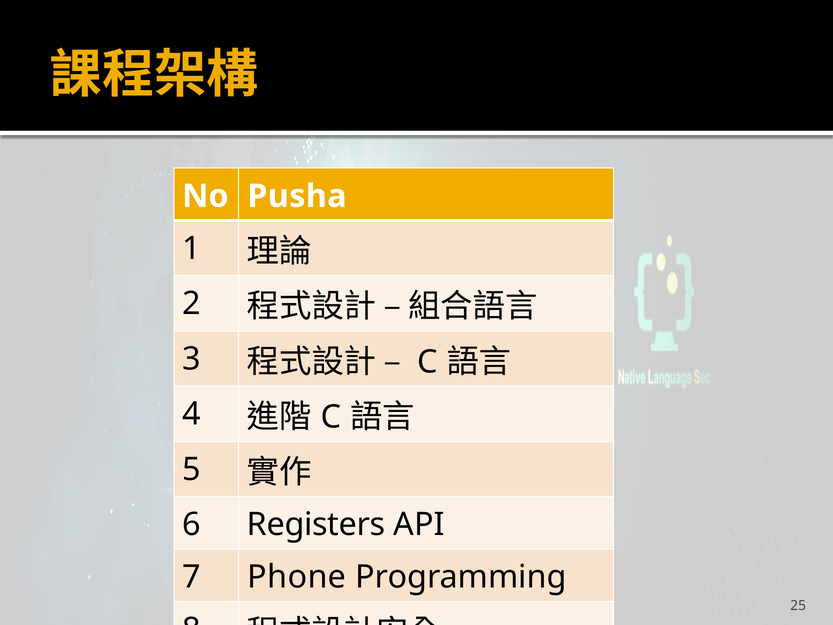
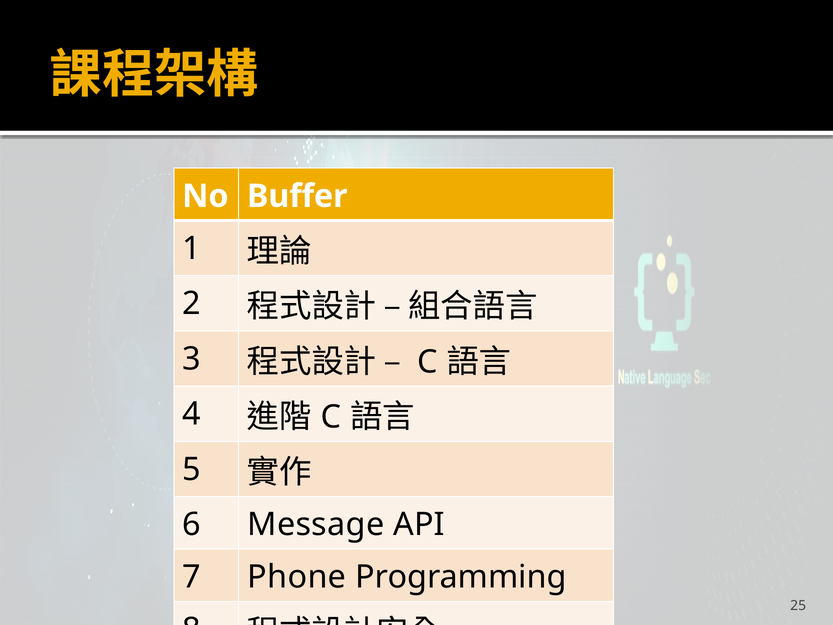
Pusha: Pusha -> Buffer
Registers: Registers -> Message
